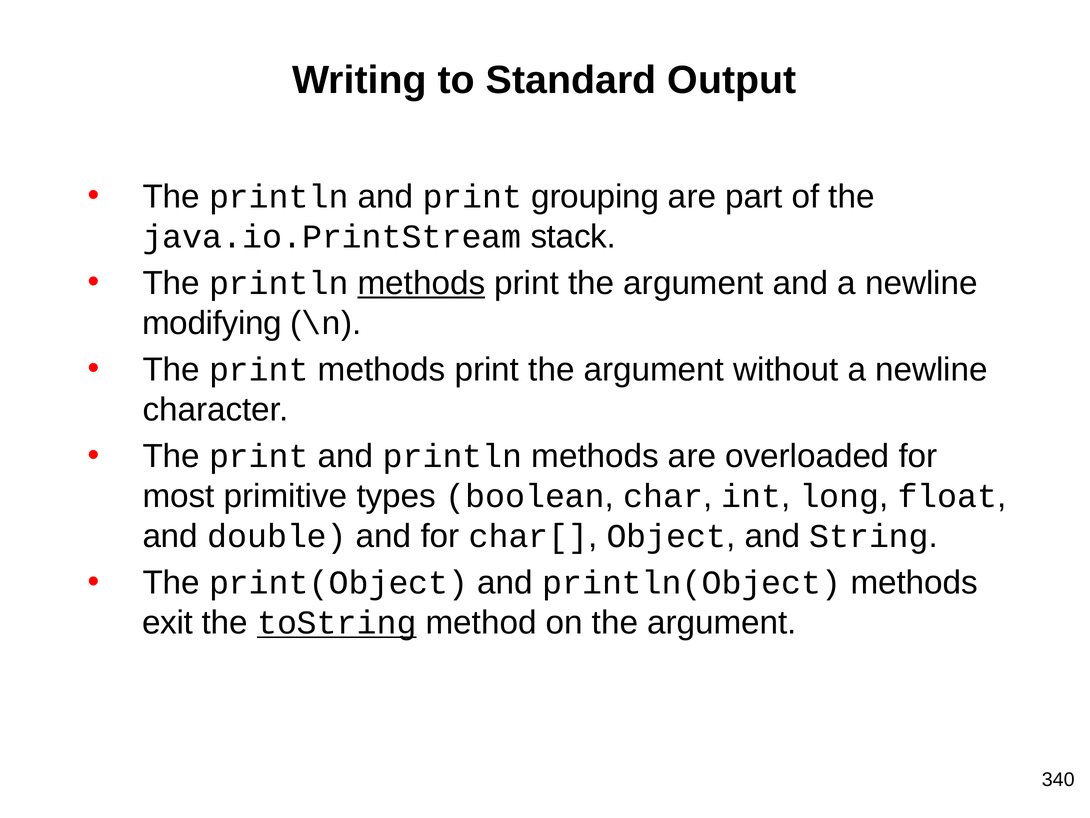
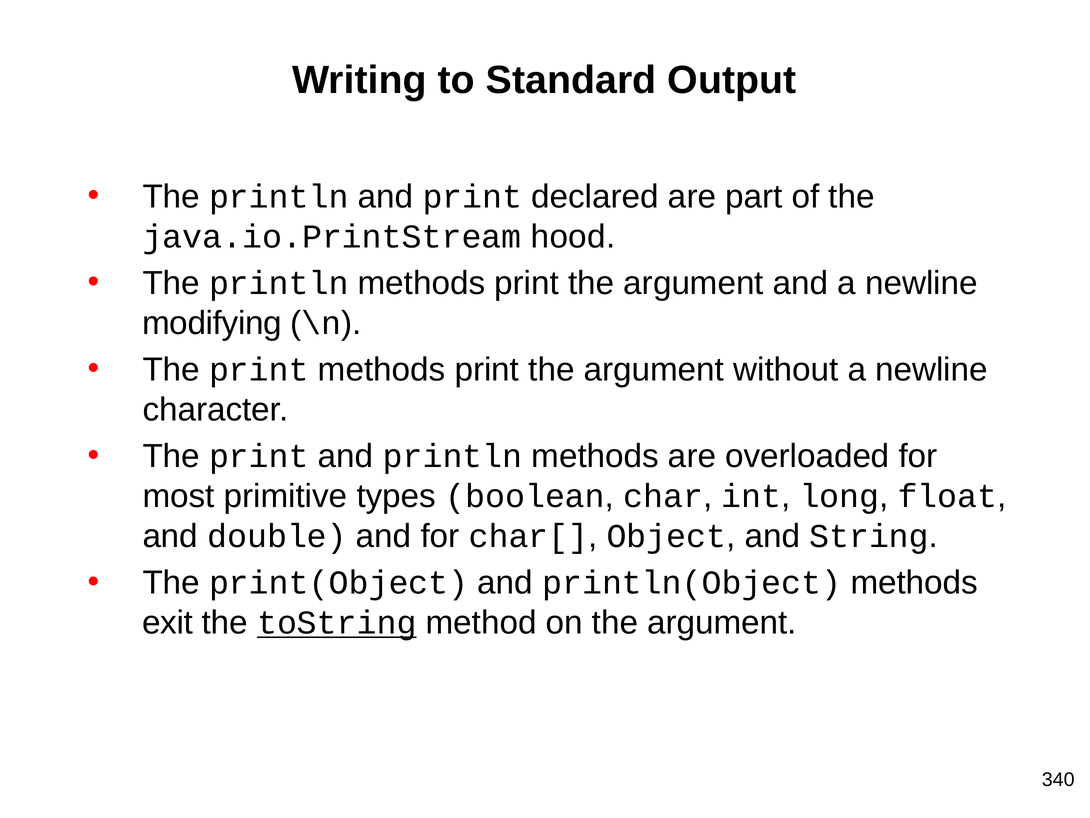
grouping: grouping -> declared
stack: stack -> hood
methods at (421, 283) underline: present -> none
